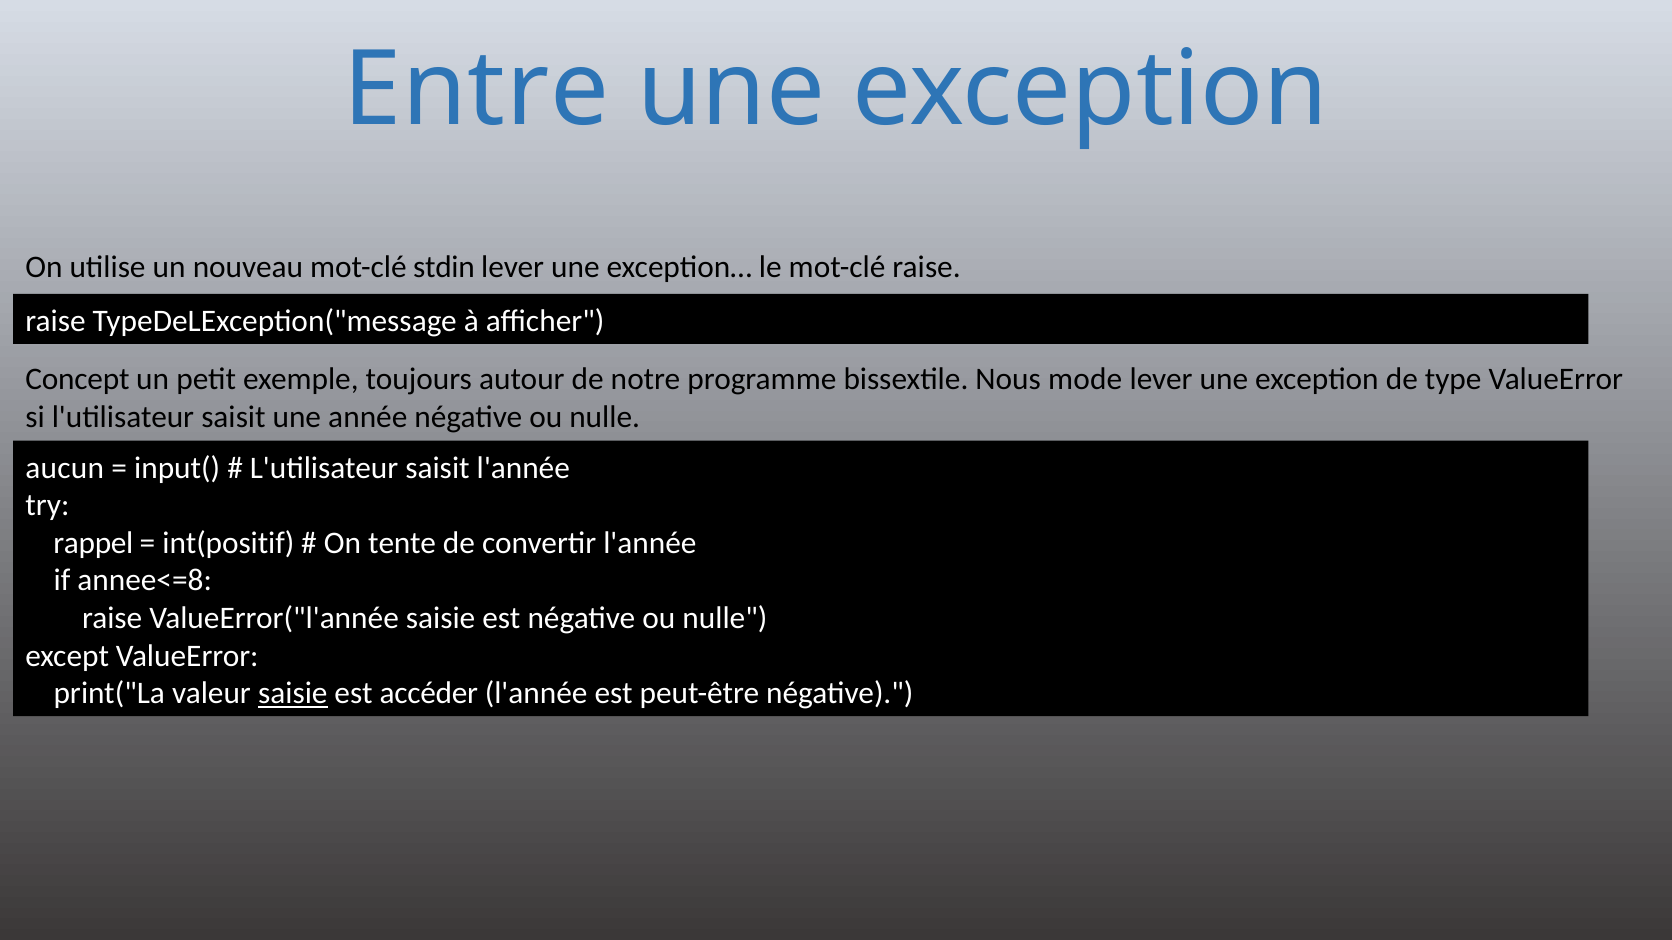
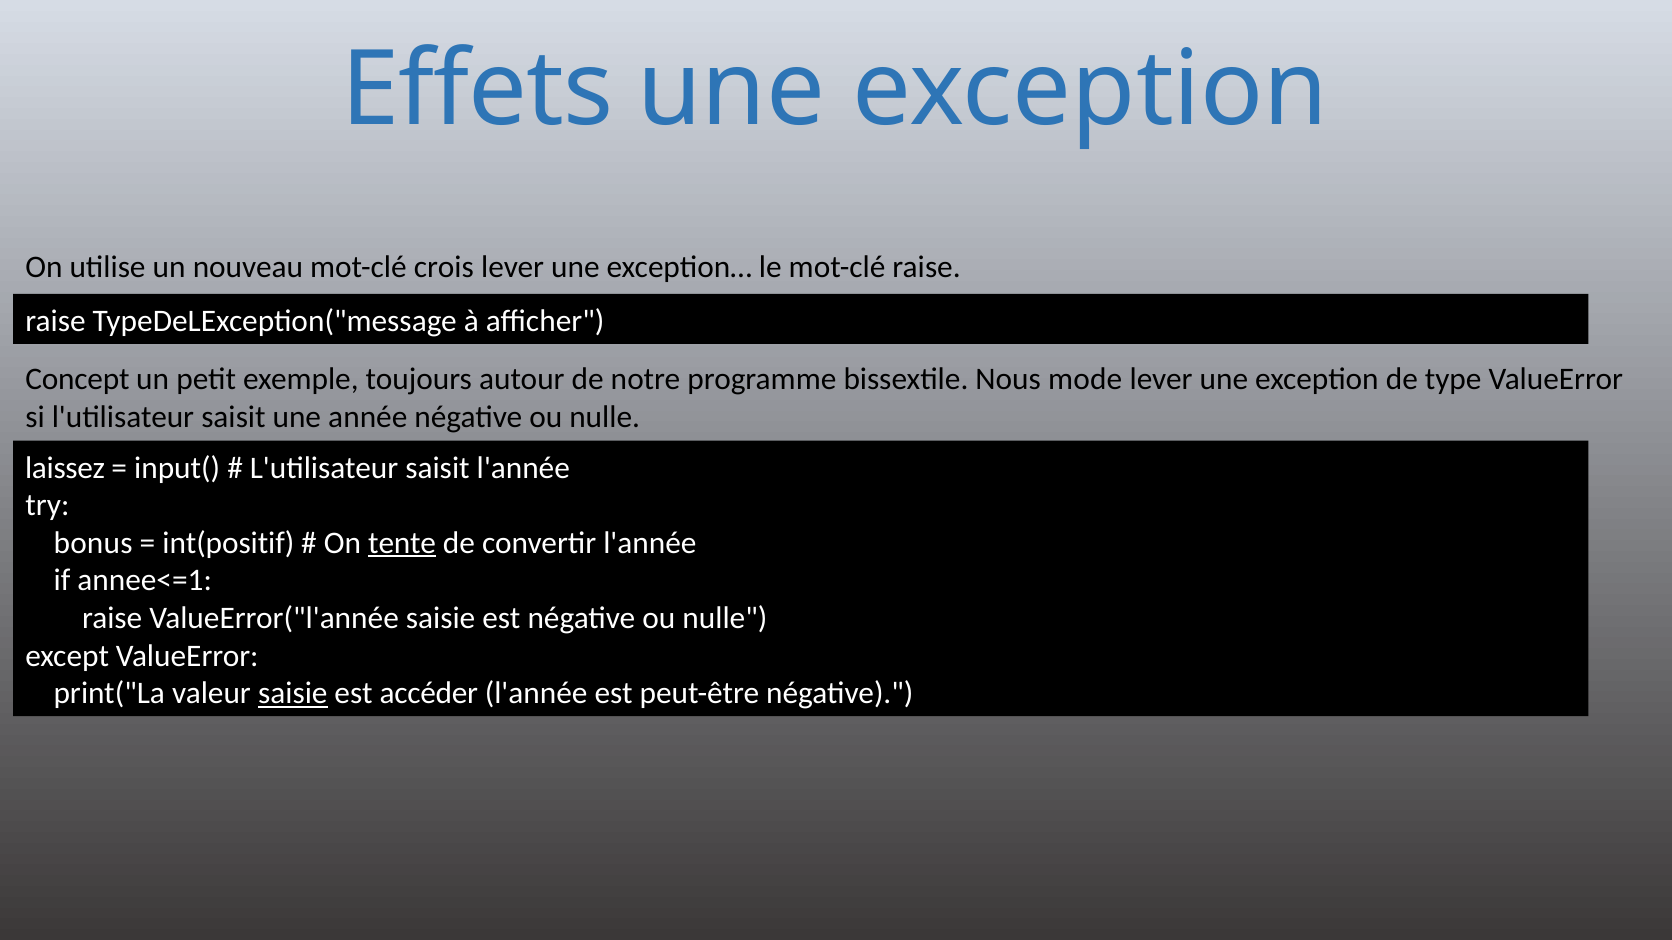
Entre: Entre -> Effets
stdin: stdin -> crois
aucun: aucun -> laissez
rappel: rappel -> bonus
tente underline: none -> present
annee<=8: annee<=8 -> annee<=1
